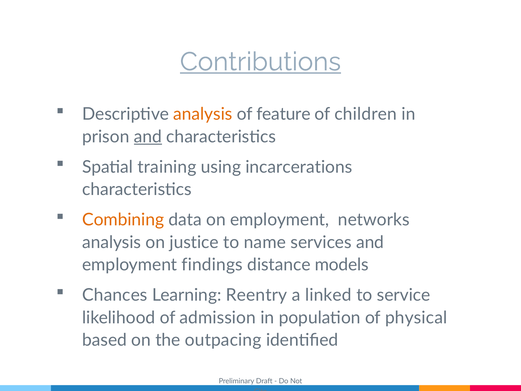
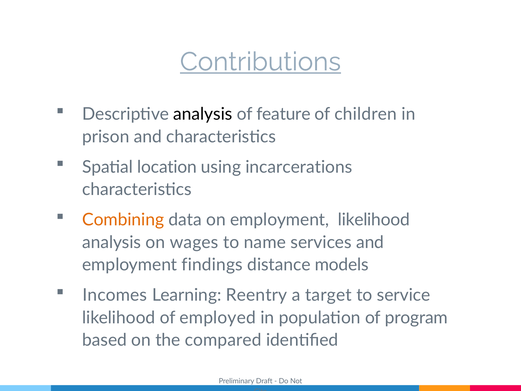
analysis at (203, 114) colour: orange -> black
and at (148, 137) underline: present -> none
training: training -> location
employment networks: networks -> likelihood
justice: justice -> wages
Chances: Chances -> Incomes
linked: linked -> target
admission: admission -> employed
physical: physical -> program
outpacing: outpacing -> compared
